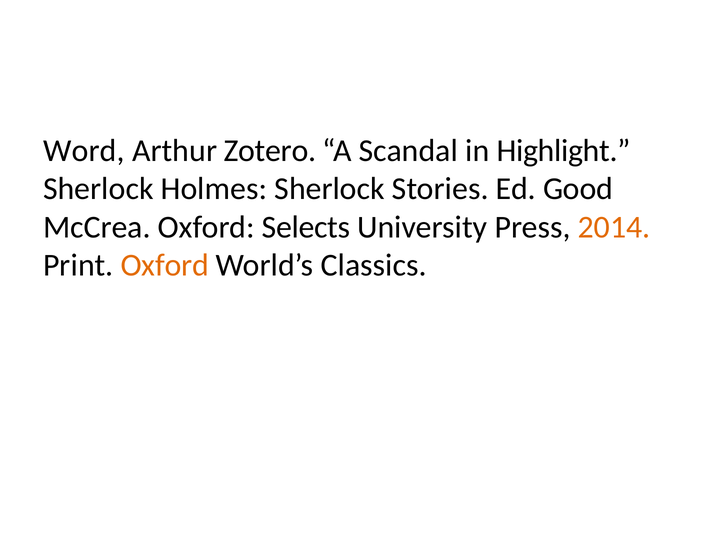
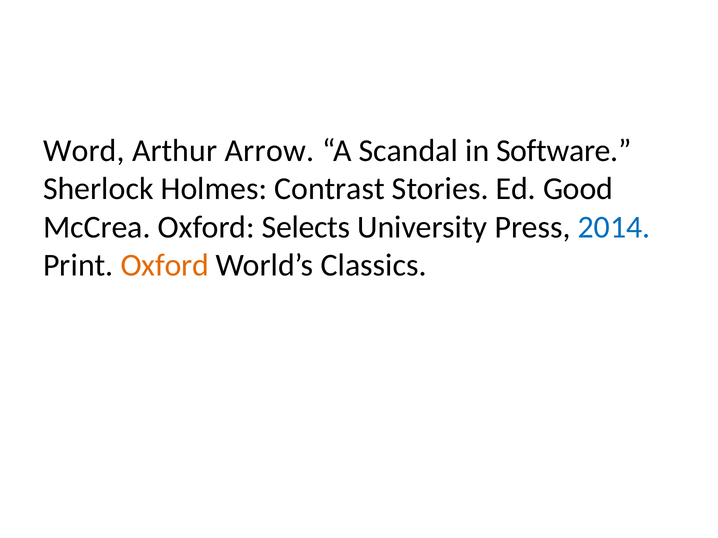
Zotero: Zotero -> Arrow
Highlight: Highlight -> Software
Holmes Sherlock: Sherlock -> Contrast
2014 colour: orange -> blue
